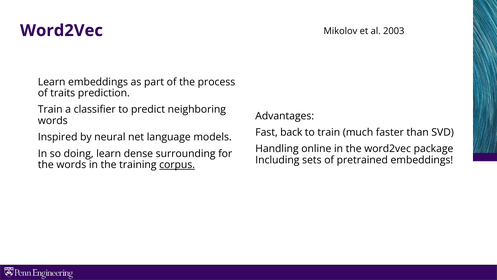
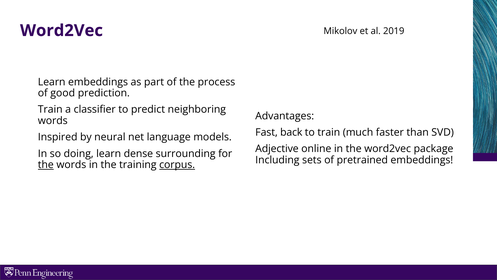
2003: 2003 -> 2019
traits: traits -> good
Handling: Handling -> Adjective
the at (46, 165) underline: none -> present
